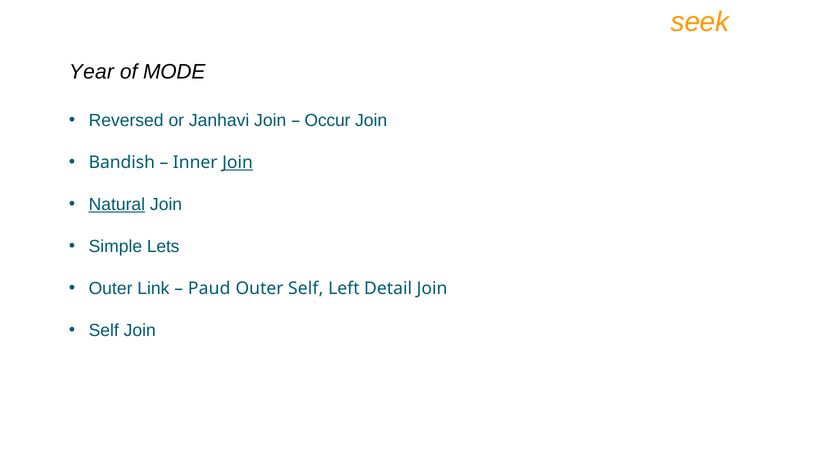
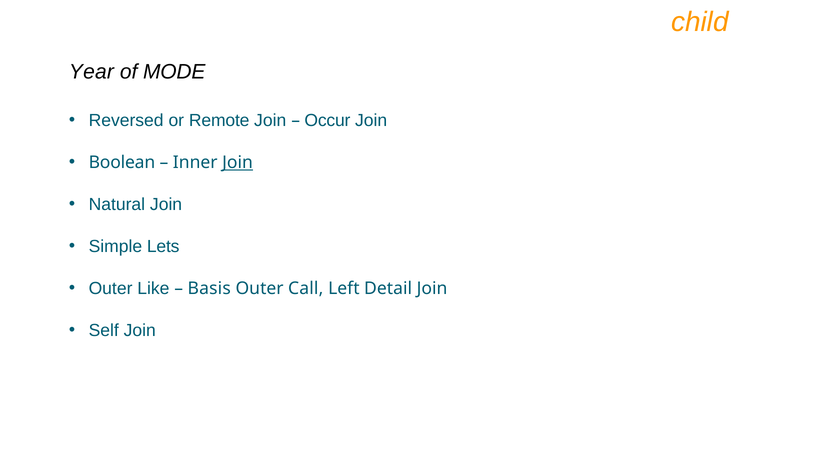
seek: seek -> child
Janhavi: Janhavi -> Remote
Bandish: Bandish -> Boolean
Natural underline: present -> none
Link: Link -> Like
Paud: Paud -> Basis
Outer Self: Self -> Call
